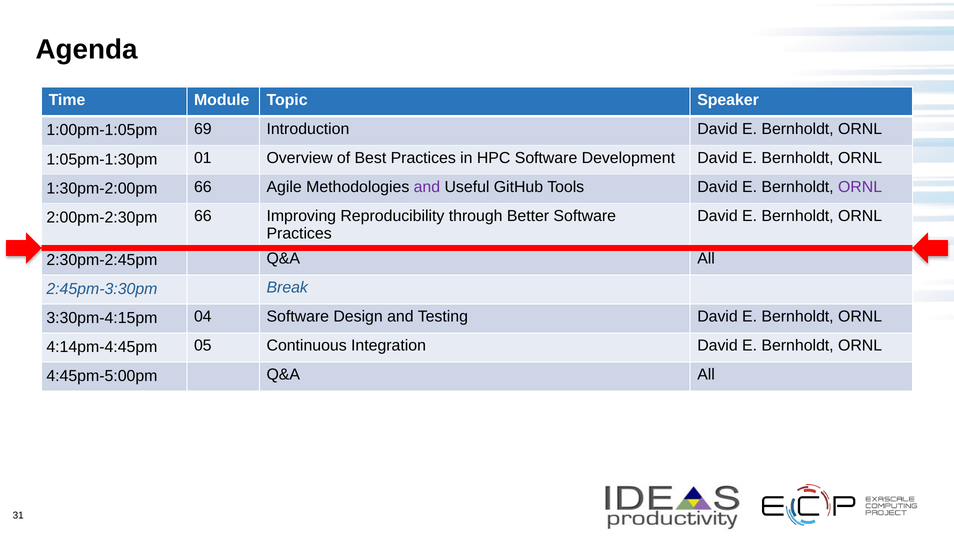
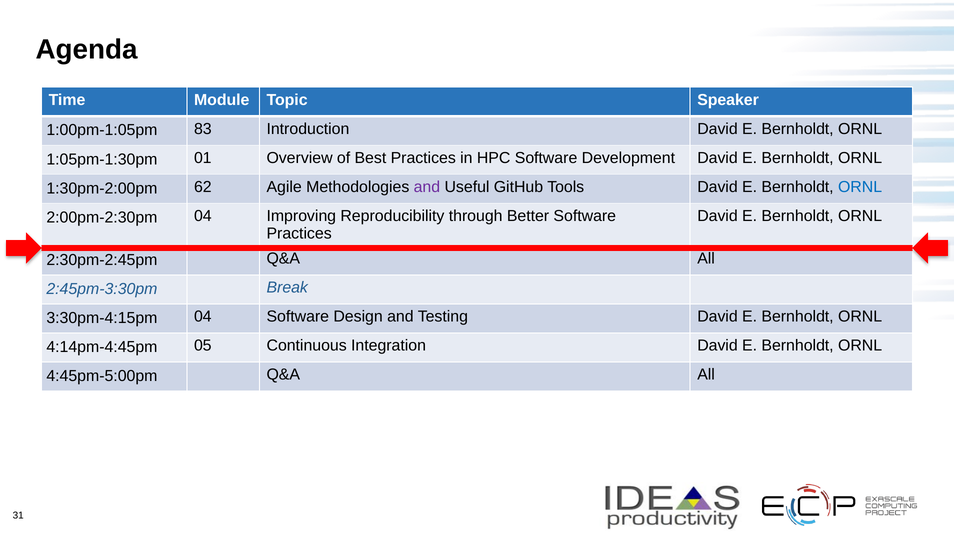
69: 69 -> 83
1:30pm-2:00pm 66: 66 -> 62
ORNL at (860, 187) colour: purple -> blue
2:00pm-2:30pm 66: 66 -> 04
